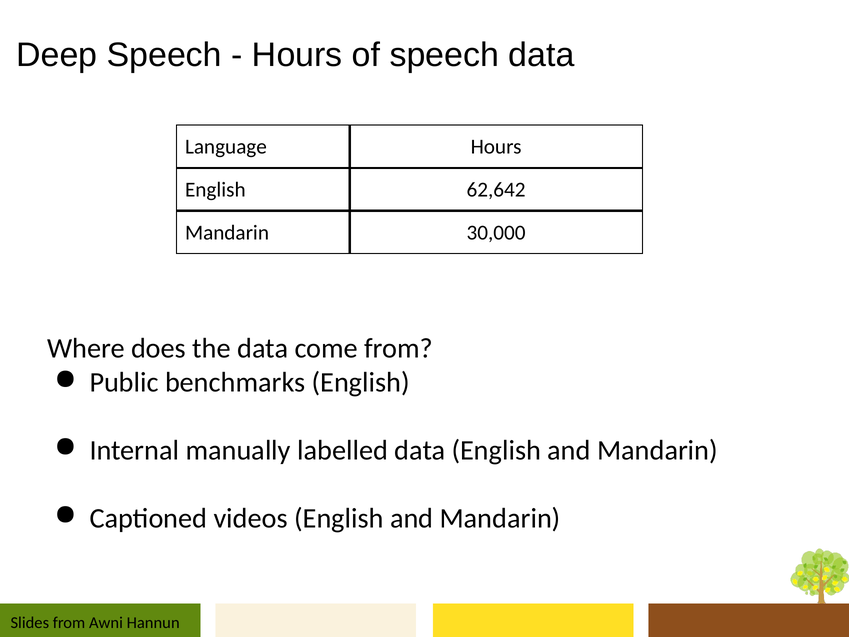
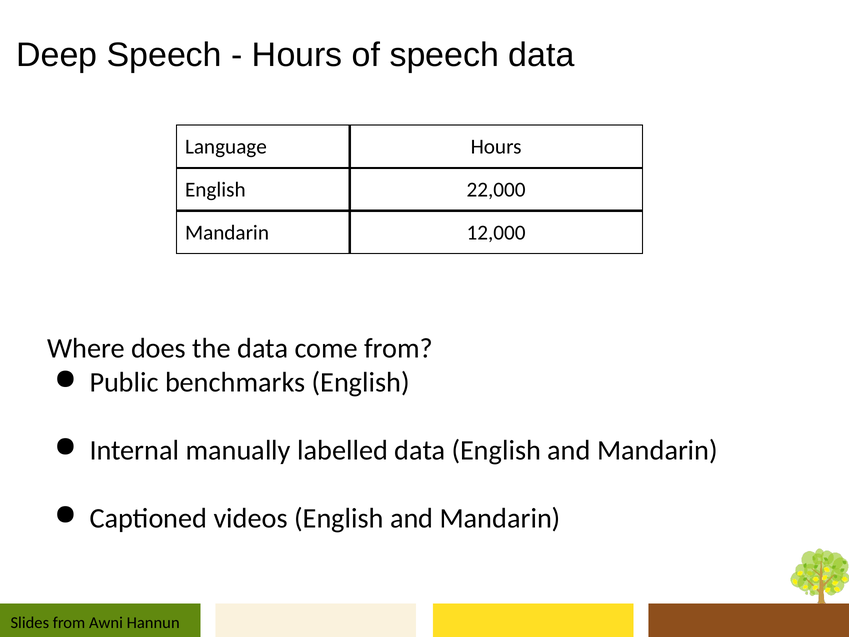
62,642: 62,642 -> 22,000
30,000: 30,000 -> 12,000
